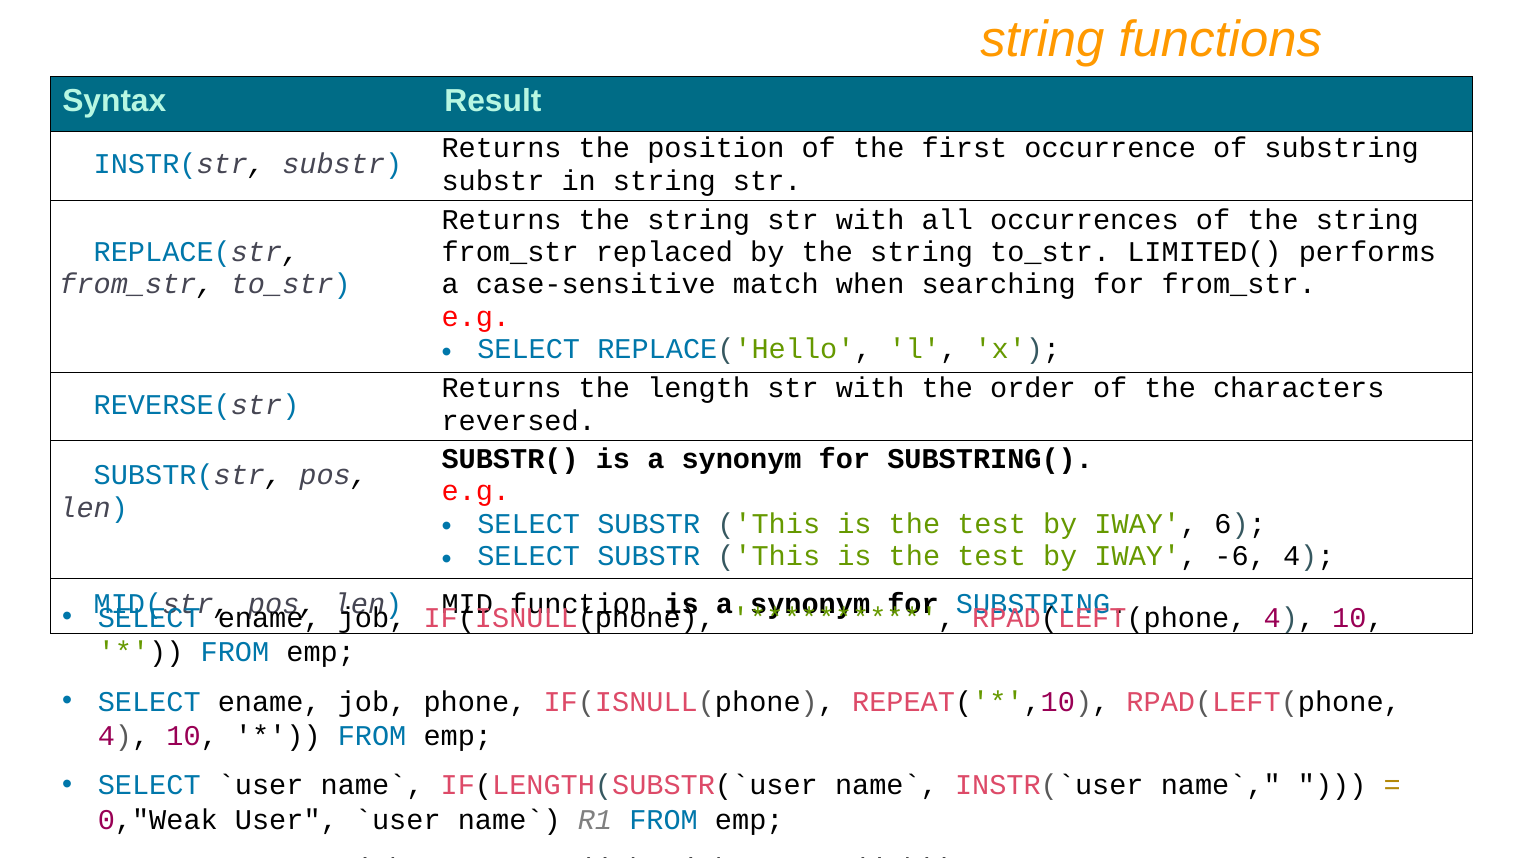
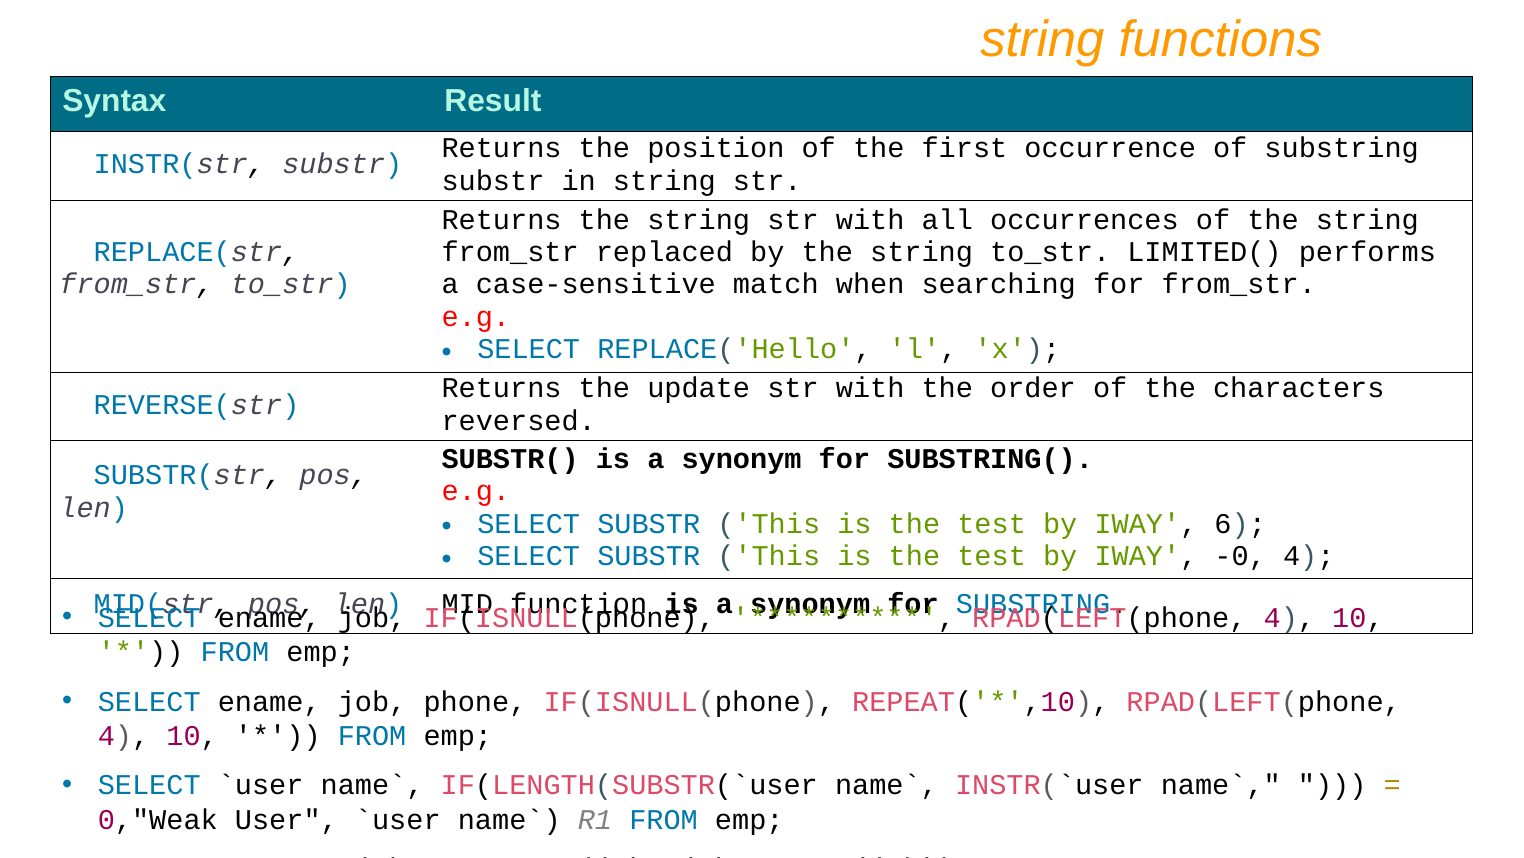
the length: length -> update
-6: -6 -> -0
